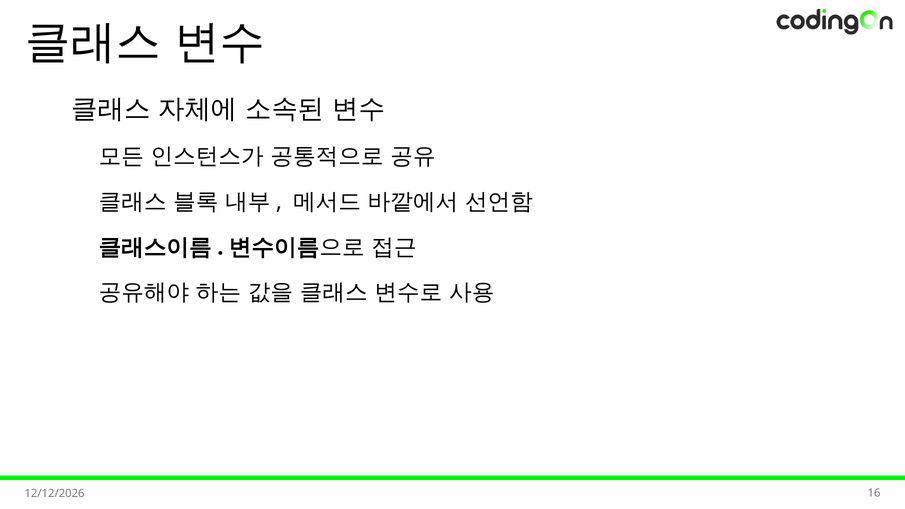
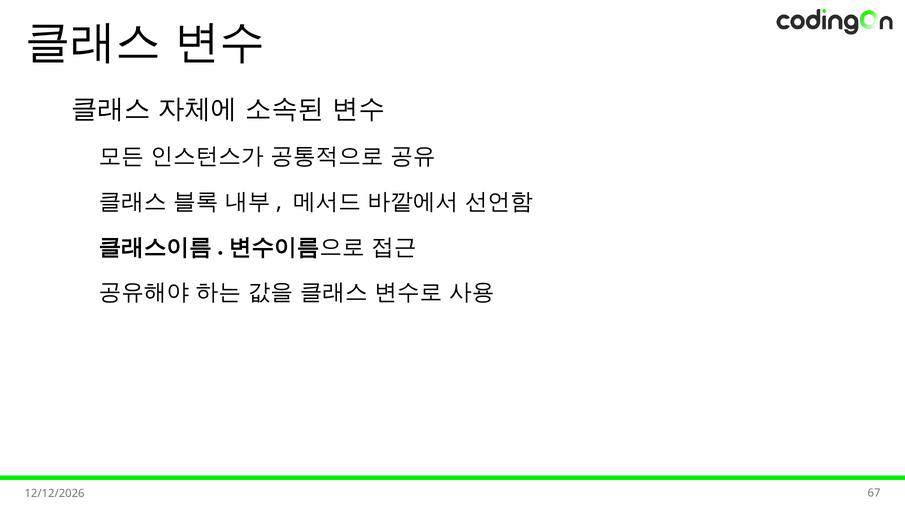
16: 16 -> 67
